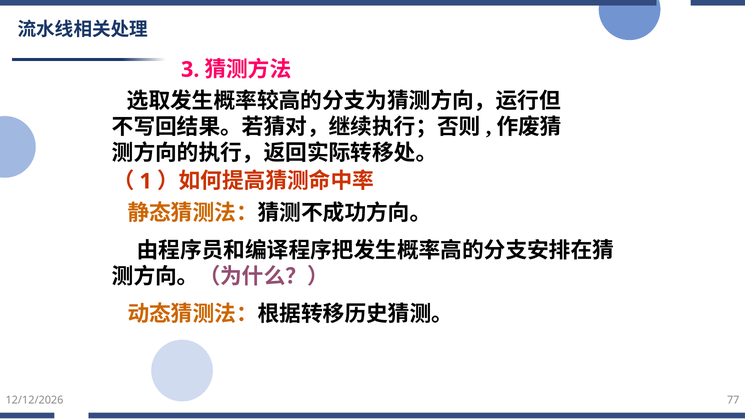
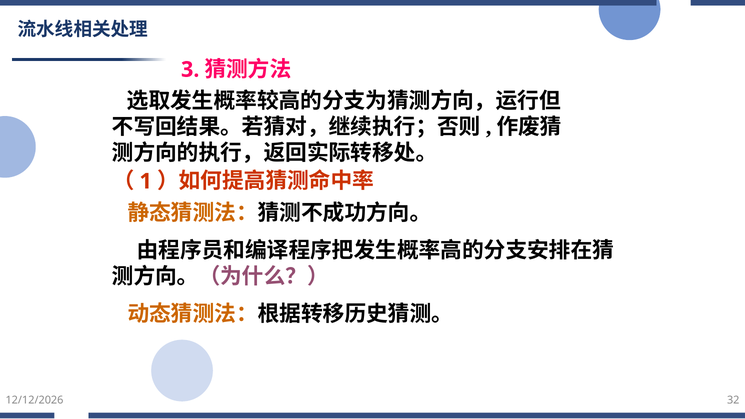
77: 77 -> 32
